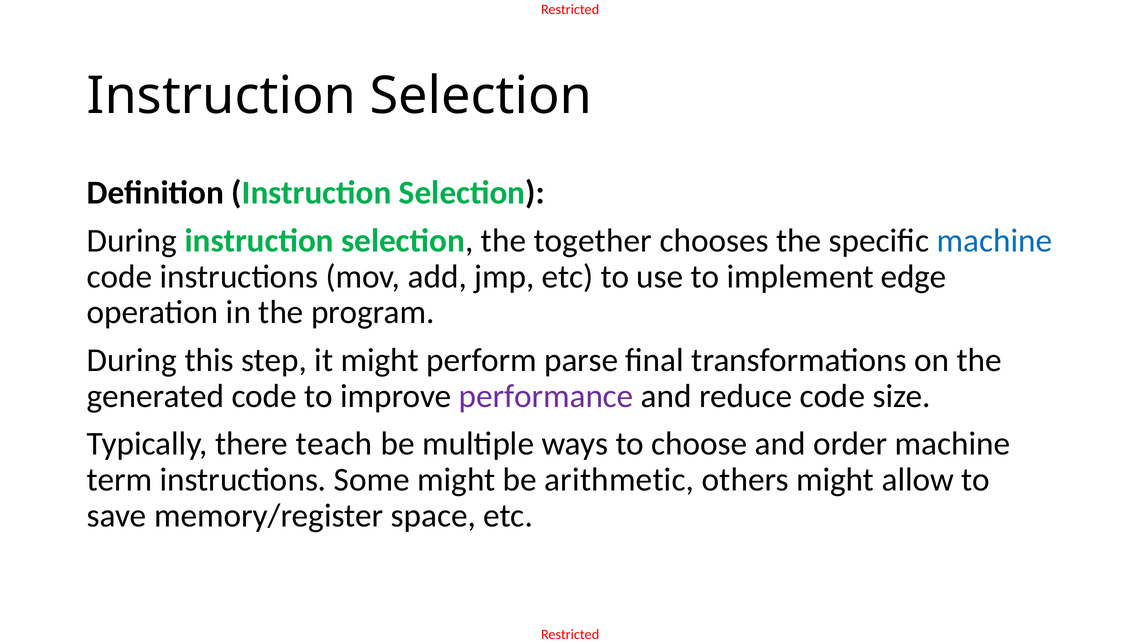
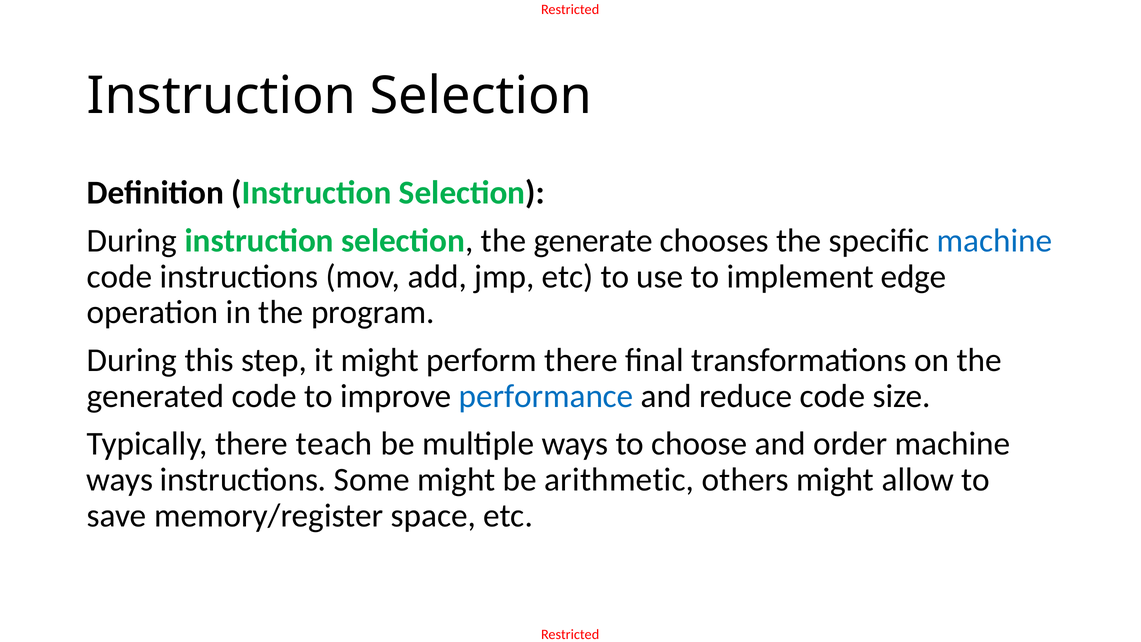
together: together -> generate
perform parse: parse -> there
performance colour: purple -> blue
term at (120, 480): term -> ways
